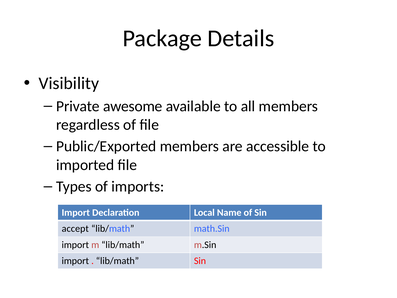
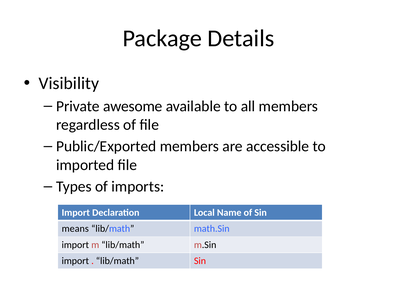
accept: accept -> means
